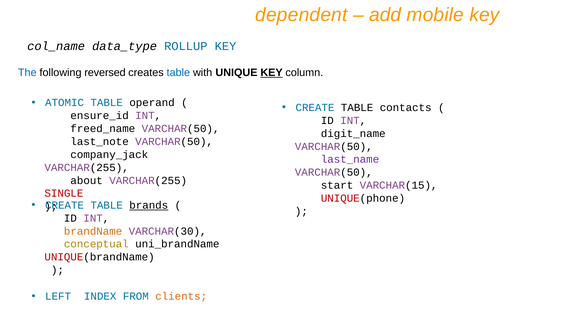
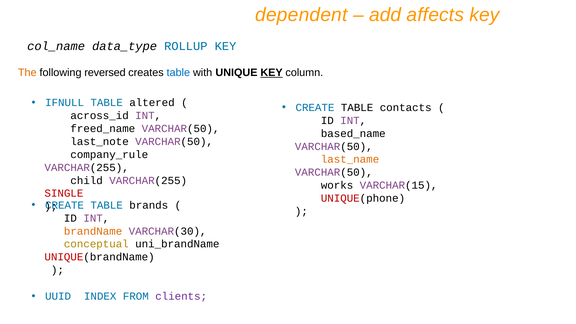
mobile: mobile -> affects
The colour: blue -> orange
ATOMIC: ATOMIC -> IFNULL
operand: operand -> altered
ensure_id: ensure_id -> across_id
digit_name: digit_name -> based_name
company_jack: company_jack -> company_rule
last_name colour: purple -> orange
about: about -> child
start: start -> works
brands underline: present -> none
LEFT: LEFT -> UUID
clients colour: orange -> purple
